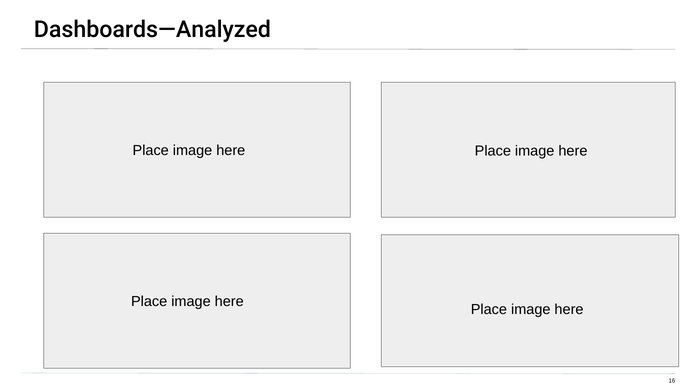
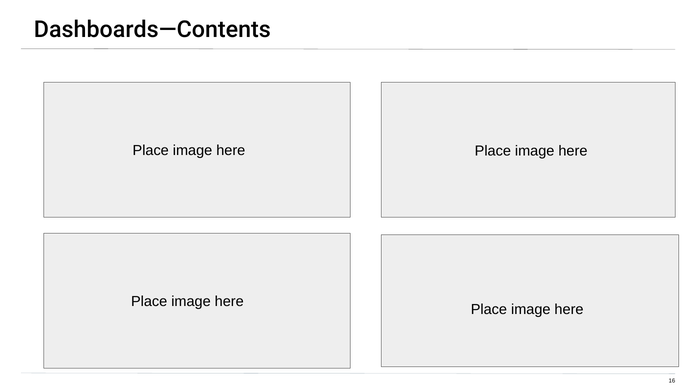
Dashboards—Analyzed: Dashboards—Analyzed -> Dashboards—Contents
